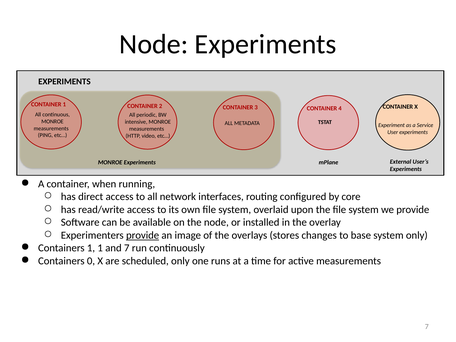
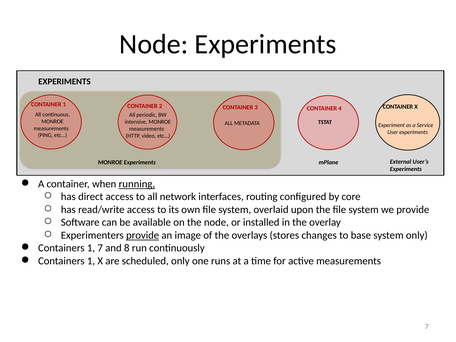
running underline: none -> present
1 1: 1 -> 7
and 7: 7 -> 8
0 at (91, 261): 0 -> 1
